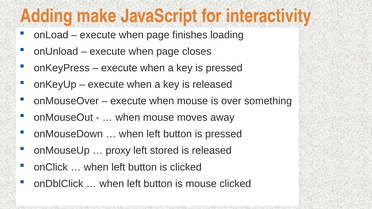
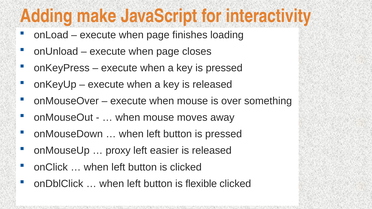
stored: stored -> easier
is mouse: mouse -> flexible
